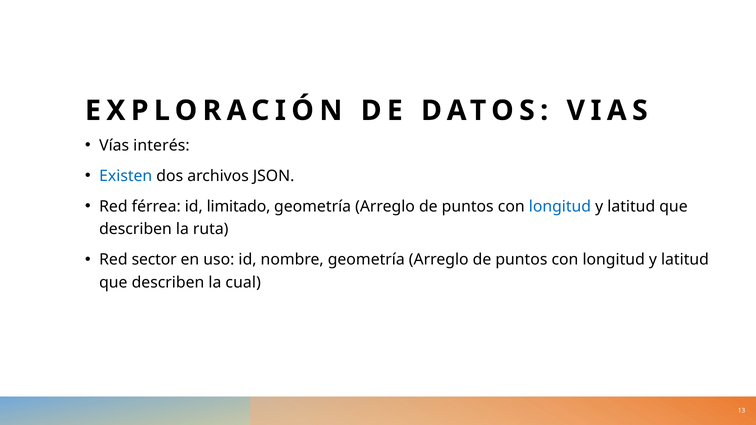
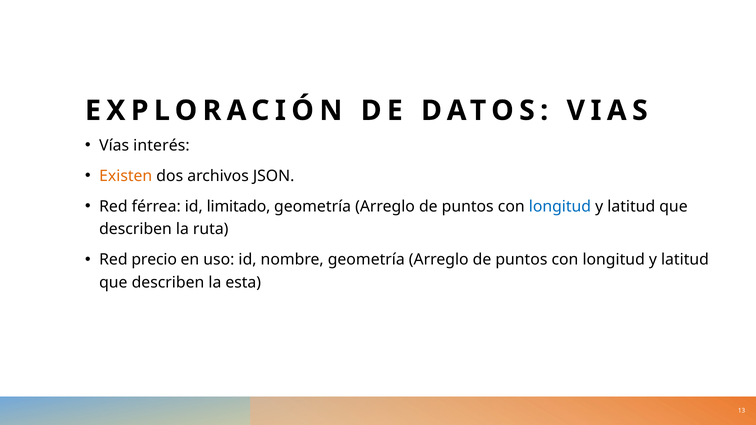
Existen colour: blue -> orange
sector: sector -> precio
cual: cual -> esta
